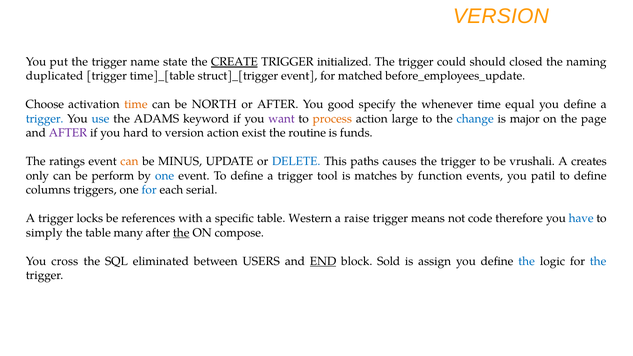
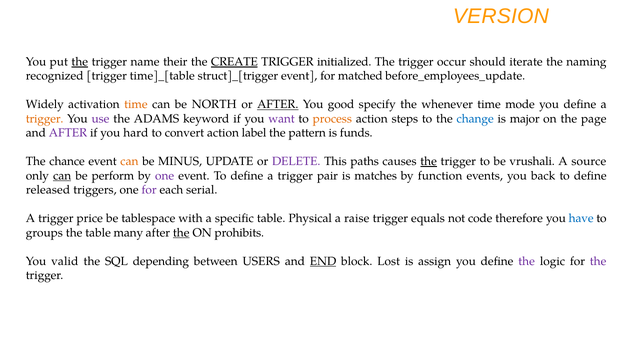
the at (80, 62) underline: none -> present
state: state -> their
could: could -> occur
closed: closed -> iterate
duplicated: duplicated -> recognized
Choose: Choose -> Widely
AFTER at (278, 105) underline: none -> present
equal: equal -> mode
trigger at (45, 119) colour: blue -> orange
use colour: blue -> purple
large: large -> steps
to version: version -> convert
exist: exist -> label
routine: routine -> pattern
ratings: ratings -> chance
DELETE colour: blue -> purple
the at (429, 162) underline: none -> present
creates: creates -> source
can at (62, 176) underline: none -> present
one at (165, 176) colour: blue -> purple
tool: tool -> pair
patil: patil -> back
columns: columns -> released
for at (149, 190) colour: blue -> purple
locks: locks -> price
references: references -> tablespace
Western: Western -> Physical
means: means -> equals
simply: simply -> groups
compose: compose -> prohibits
cross: cross -> valid
eliminated: eliminated -> depending
Sold: Sold -> Lost
the at (527, 261) colour: blue -> purple
the at (598, 261) colour: blue -> purple
